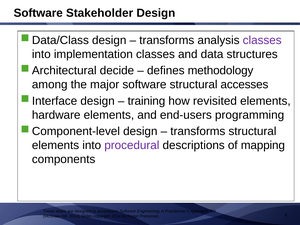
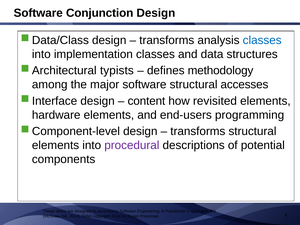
Stakeholder: Stakeholder -> Conjunction
classes at (262, 40) colour: purple -> blue
decide: decide -> typists
training: training -> content
mapping: mapping -> potential
